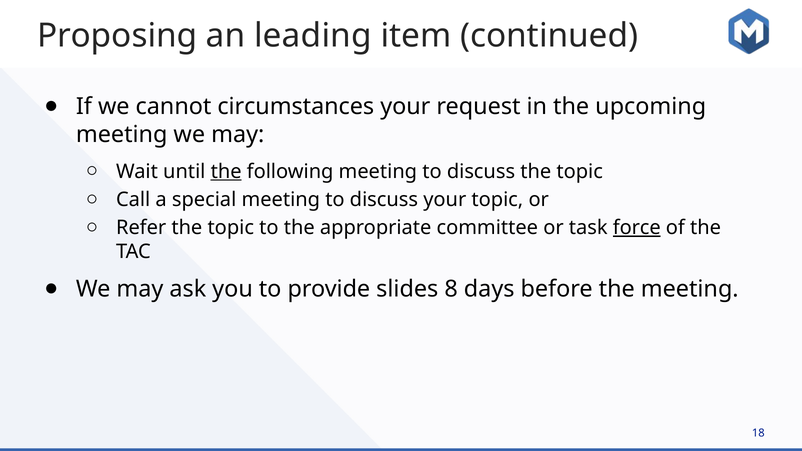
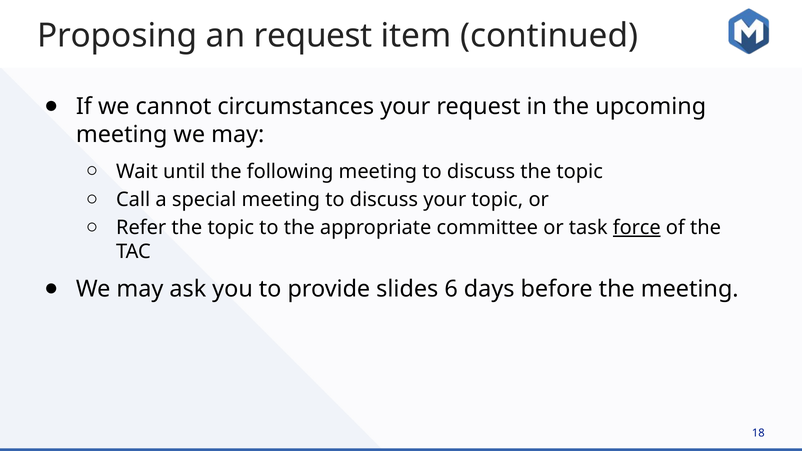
an leading: leading -> request
the at (226, 171) underline: present -> none
8: 8 -> 6
